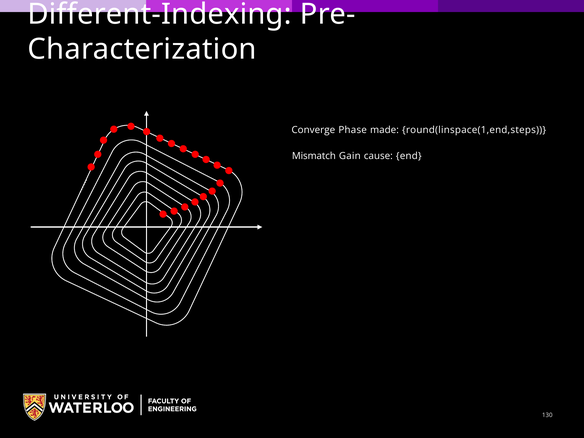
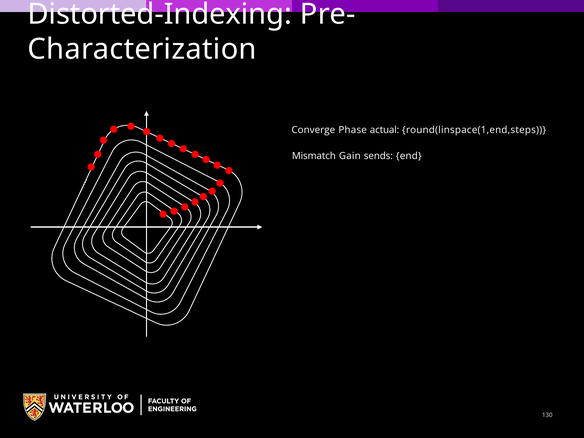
Different-Indexing: Different-Indexing -> Distorted-Indexing
made: made -> actual
cause: cause -> sends
